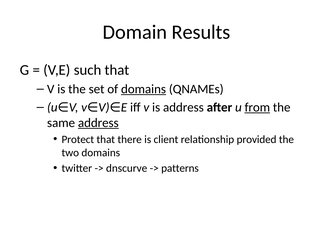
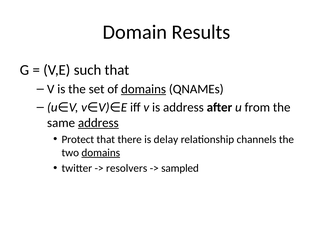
from underline: present -> none
client: client -> delay
provided: provided -> channels
domains at (101, 153) underline: none -> present
dnscurve: dnscurve -> resolvers
patterns: patterns -> sampled
